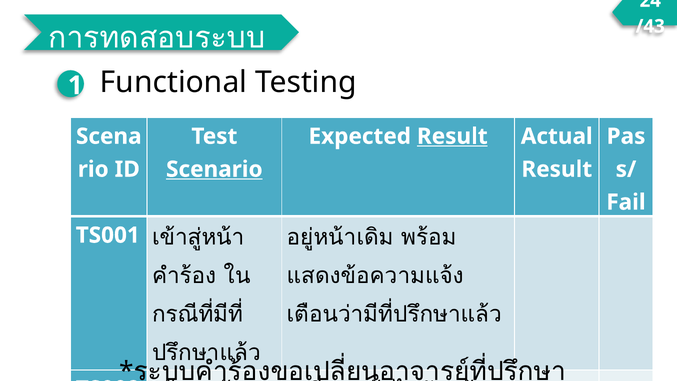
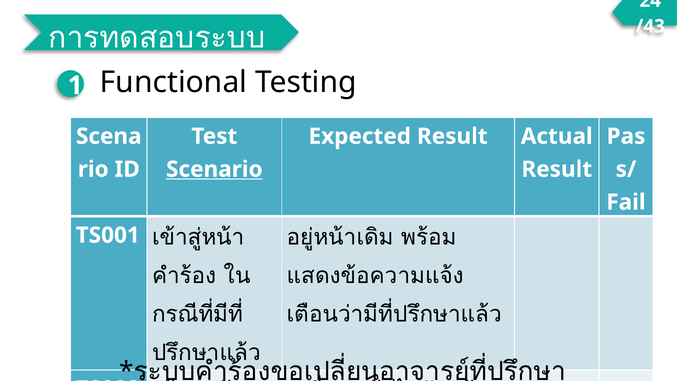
Result at (452, 136) underline: present -> none
